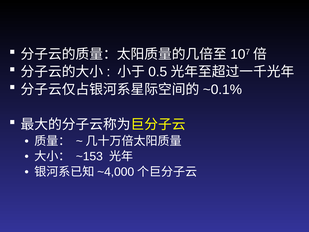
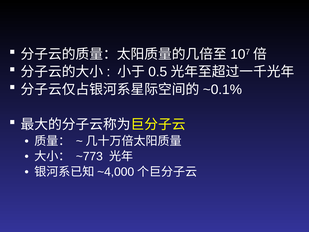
~153: ~153 -> ~773
